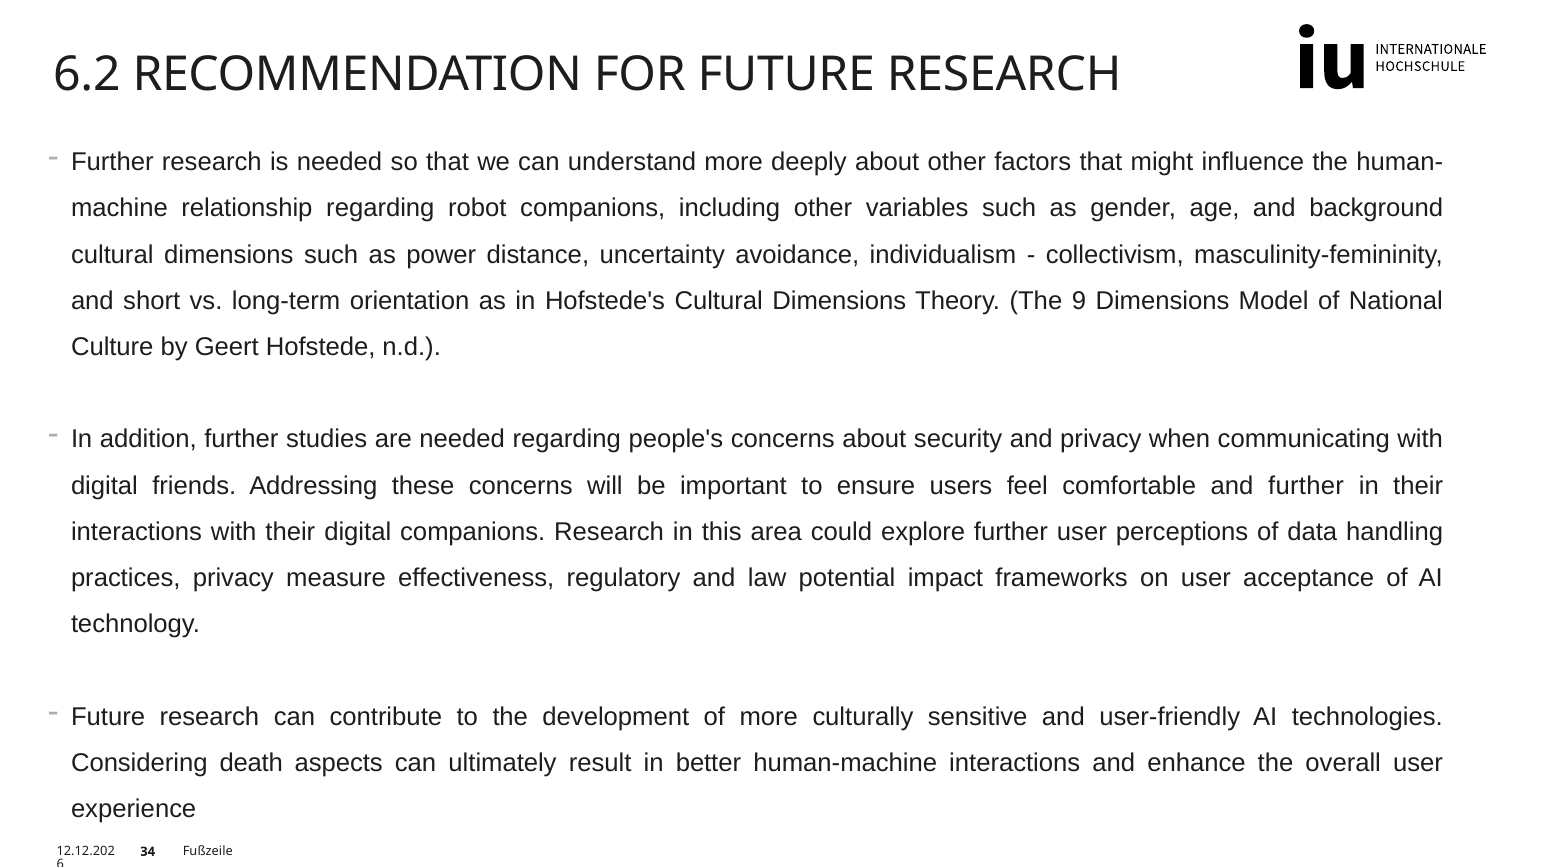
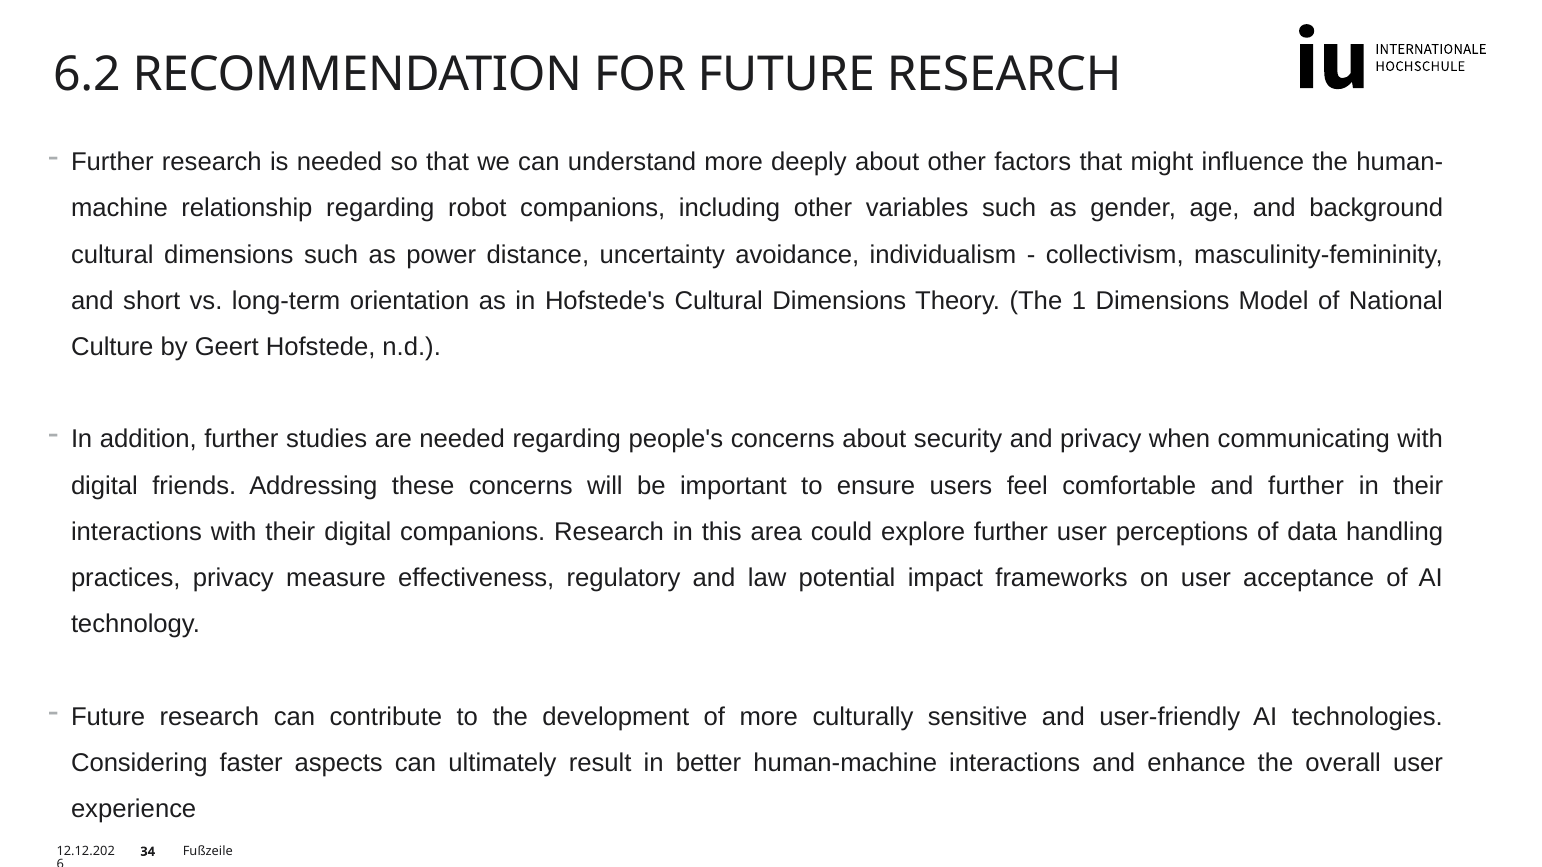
9: 9 -> 1
death: death -> faster
